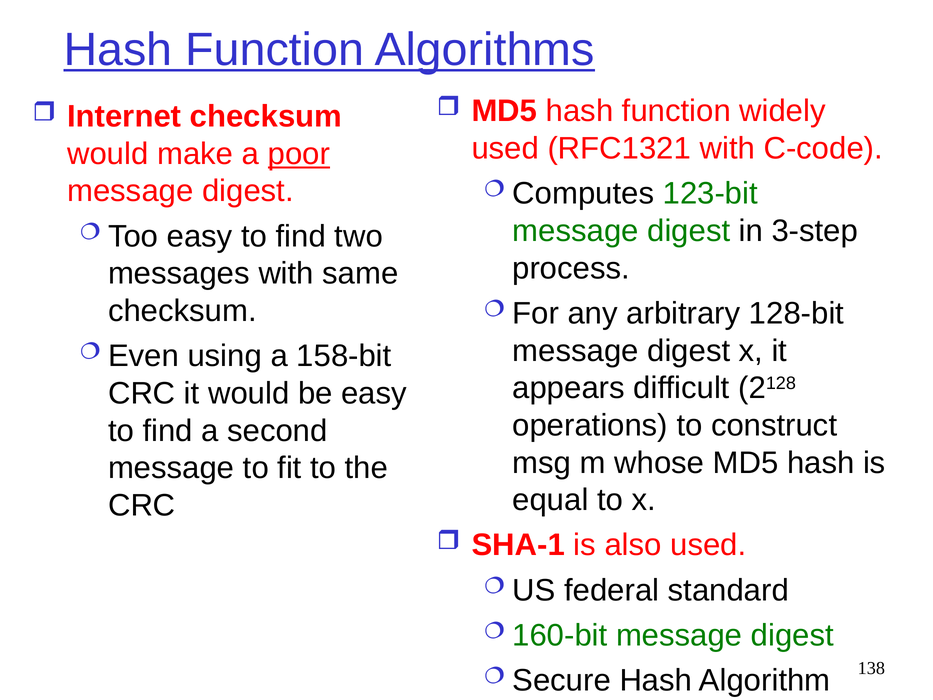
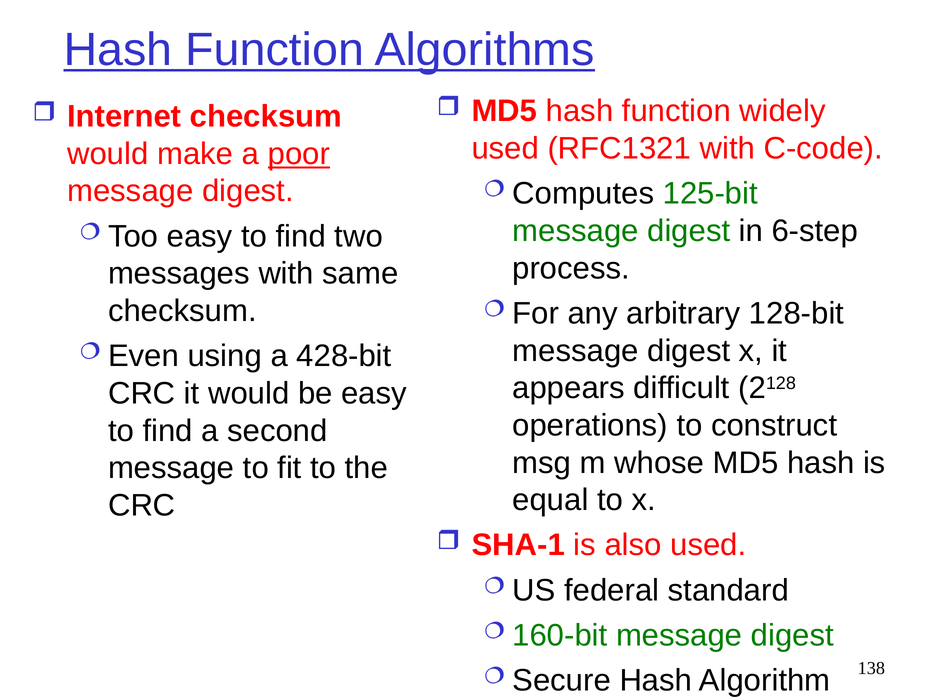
123-bit: 123-bit -> 125-bit
3-step: 3-step -> 6-step
158-bit: 158-bit -> 428-bit
